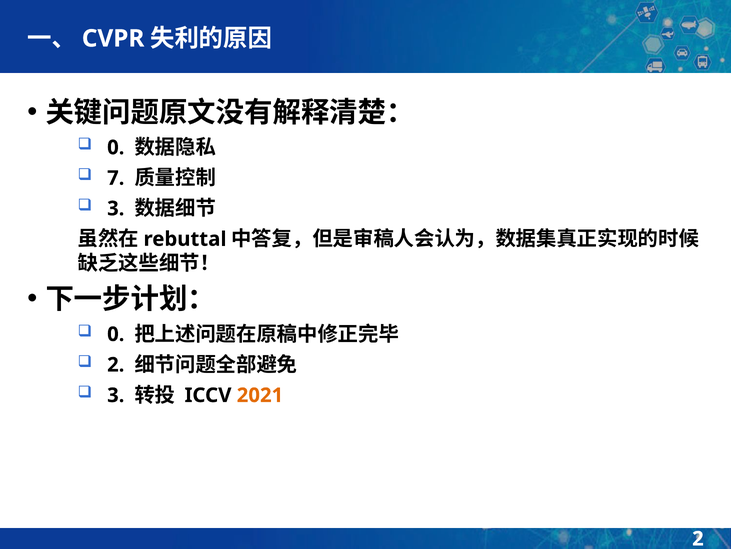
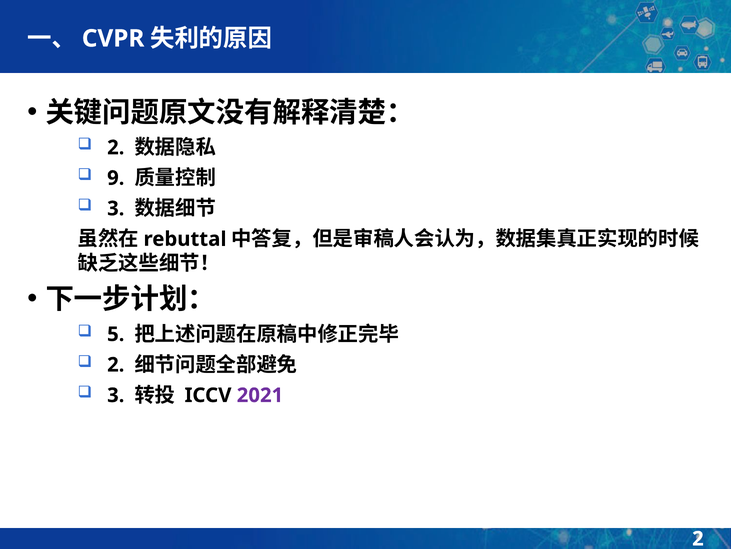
0 at (116, 147): 0 -> 2
7: 7 -> 9
0 at (116, 334): 0 -> 5
2021 colour: orange -> purple
